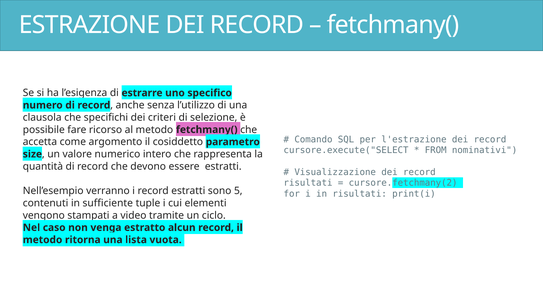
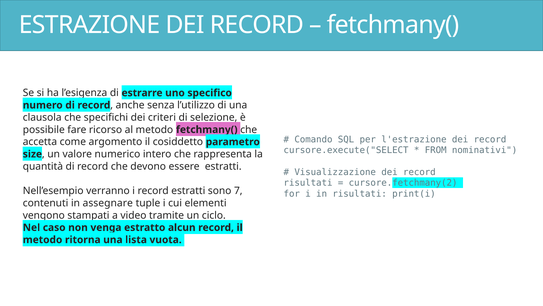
5: 5 -> 7
sufficiente: sufficiente -> assegnare
